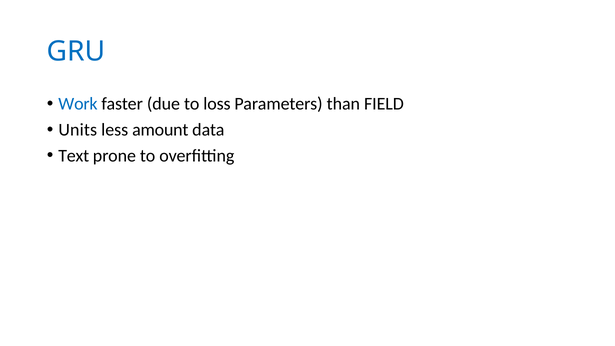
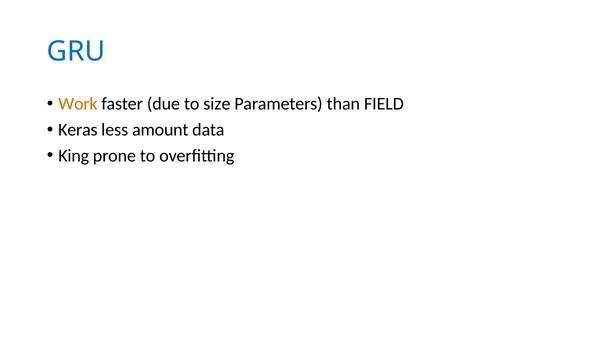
Work colour: blue -> orange
loss: loss -> size
Units: Units -> Keras
Text: Text -> King
